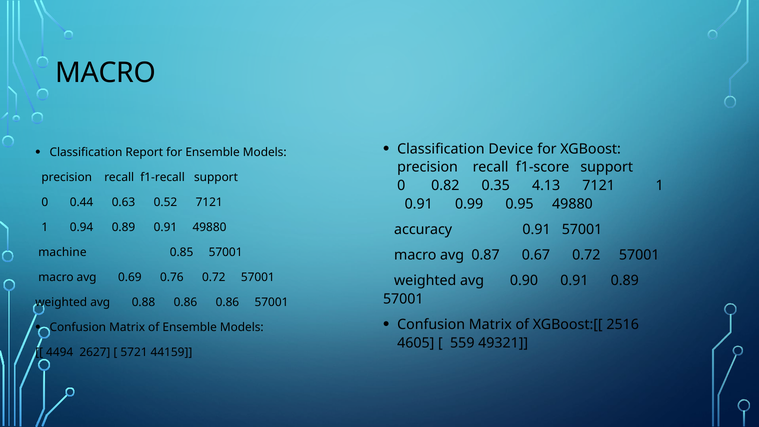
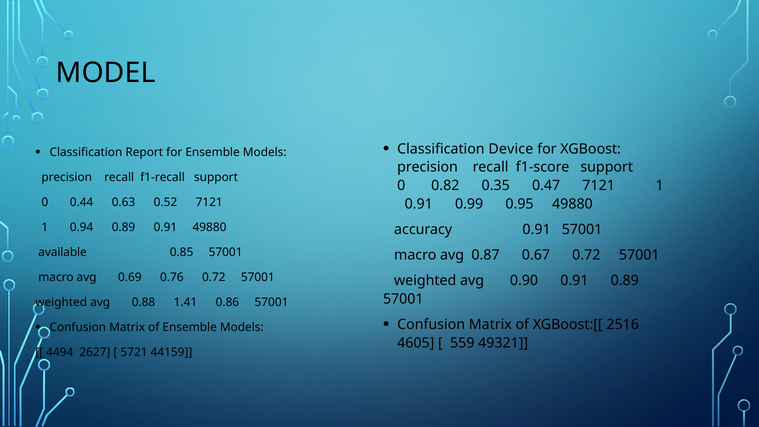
MACRO at (106, 73): MACRO -> MODEL
4.13: 4.13 -> 0.47
machine: machine -> available
0.88 0.86: 0.86 -> 1.41
